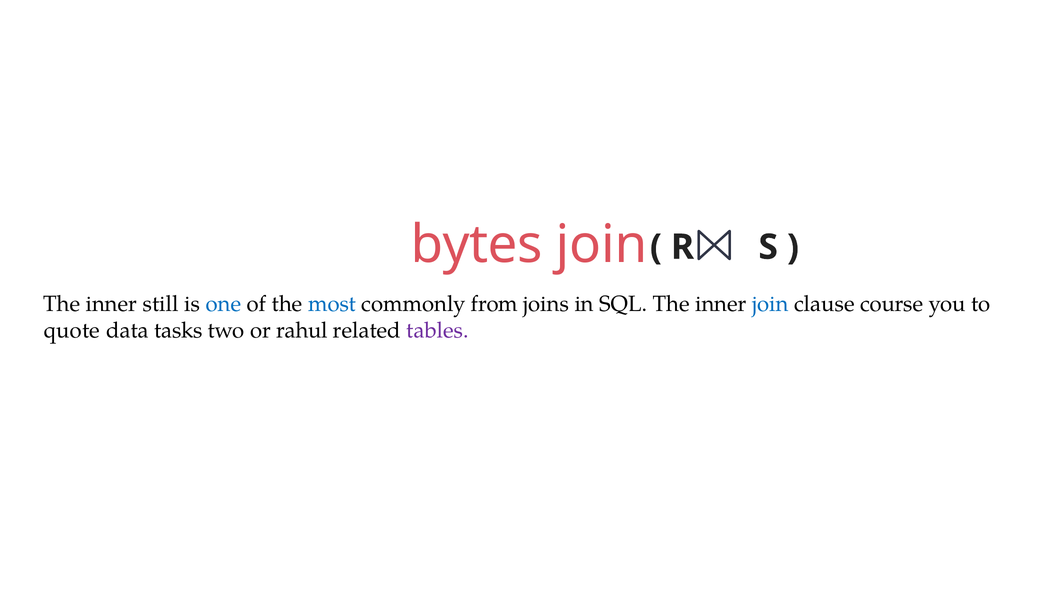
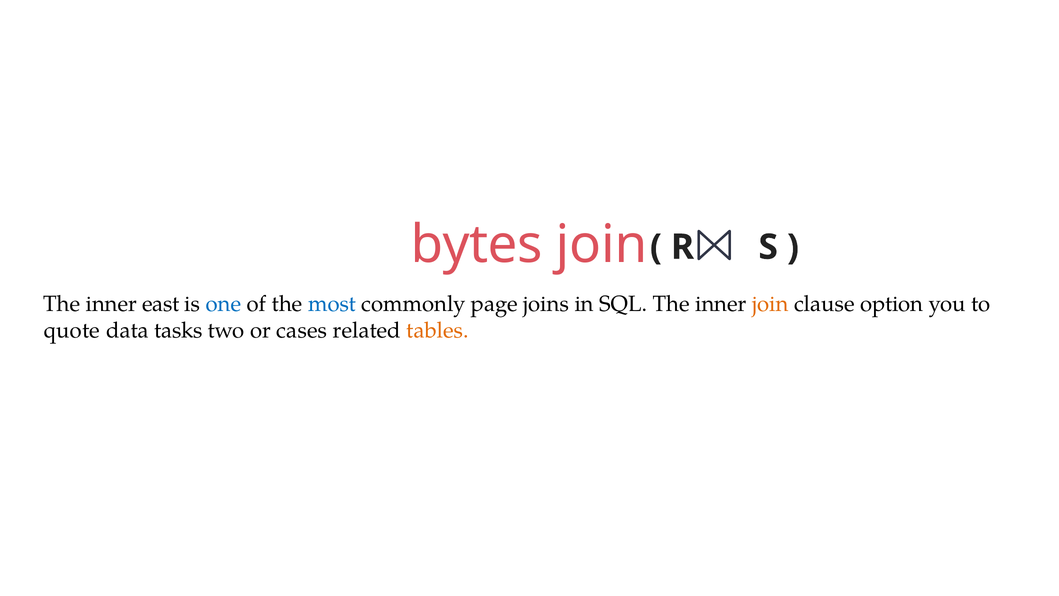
still: still -> east
from: from -> page
join at (770, 304) colour: blue -> orange
course: course -> option
rahul: rahul -> cases
tables colour: purple -> orange
